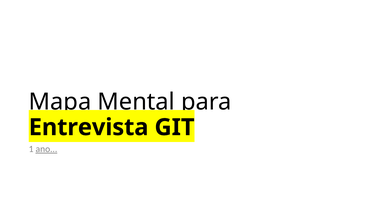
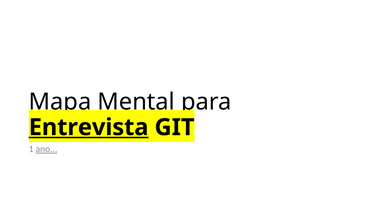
Entrevista underline: none -> present
